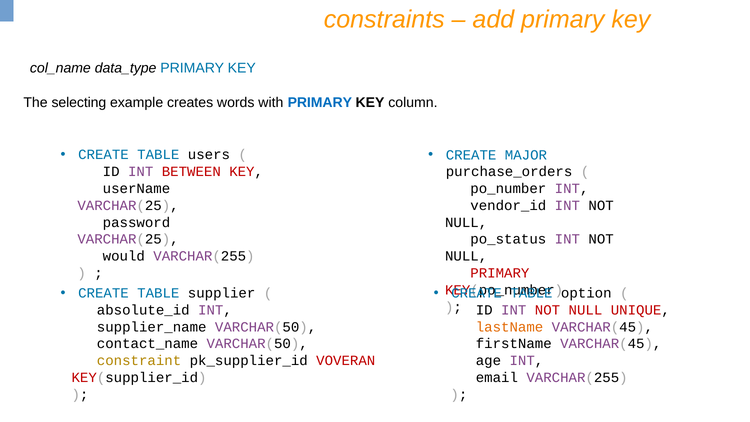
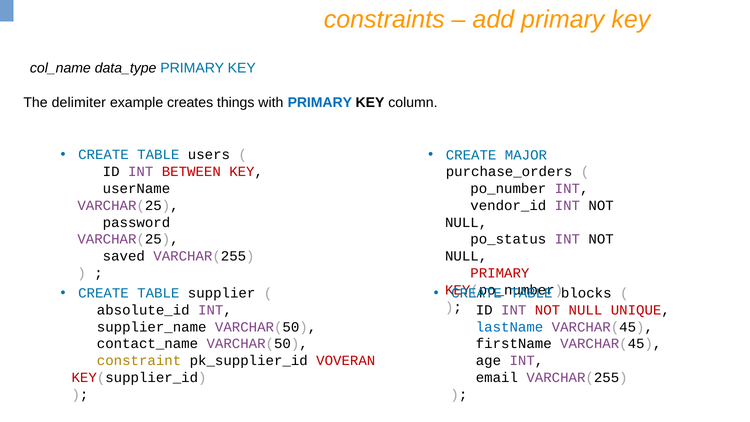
selecting: selecting -> delimiter
words: words -> things
would: would -> saved
option: option -> blocks
lastName colour: orange -> blue
